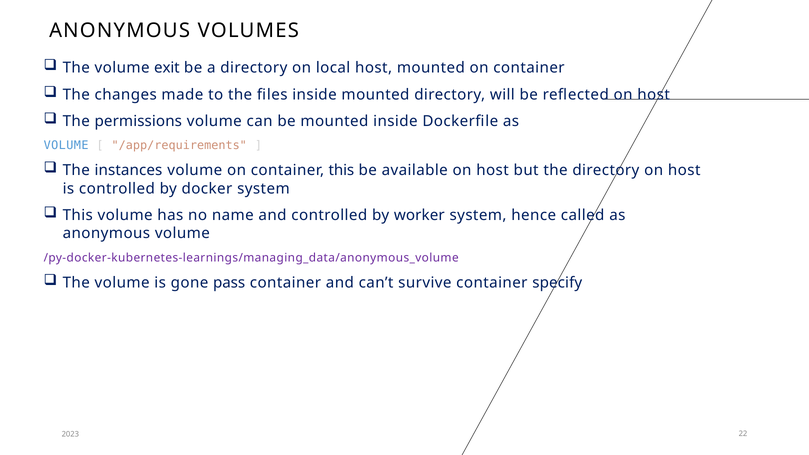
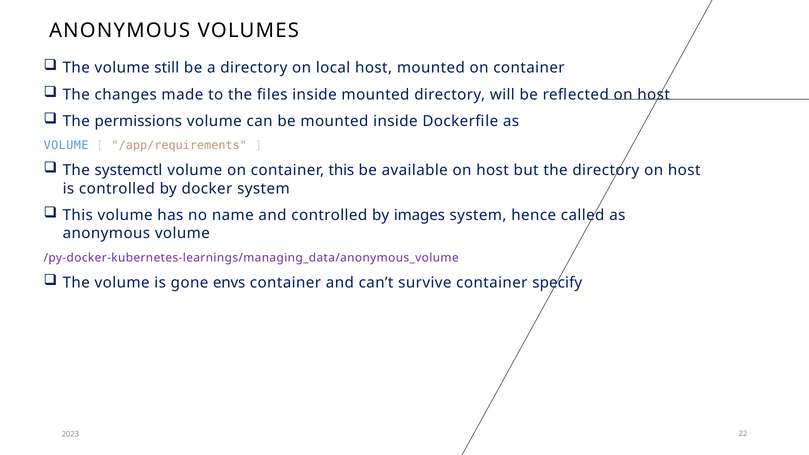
exit: exit -> still
instances: instances -> systemctl
worker: worker -> images
pass: pass -> envs
